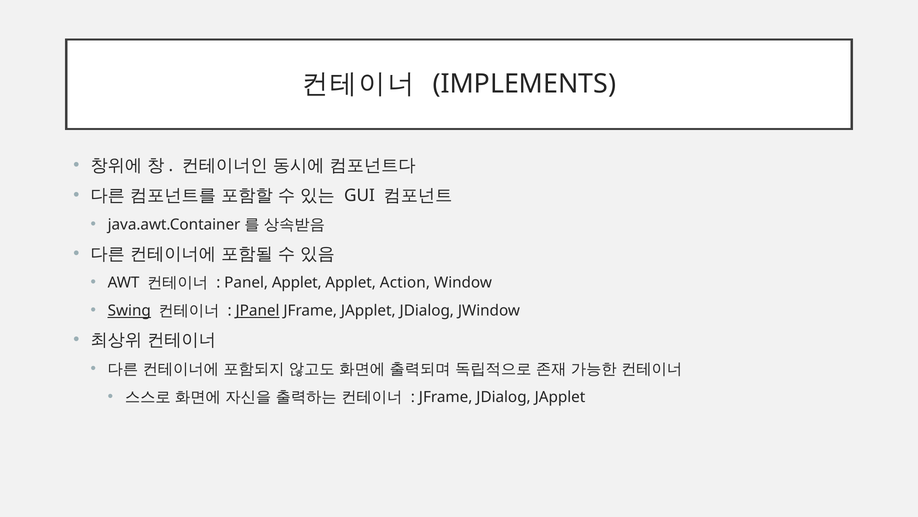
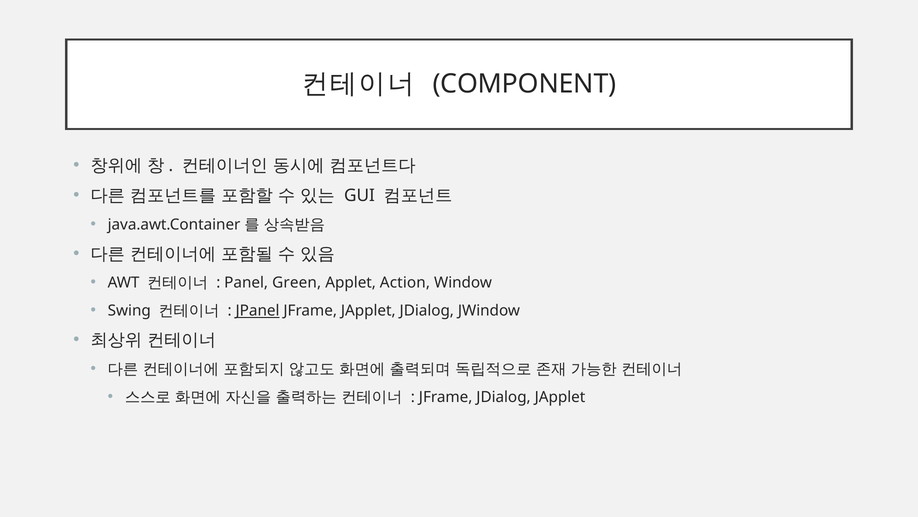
IMPLEMENTS: IMPLEMENTS -> COMPONENT
Panel Applet: Applet -> Green
Swing underline: present -> none
